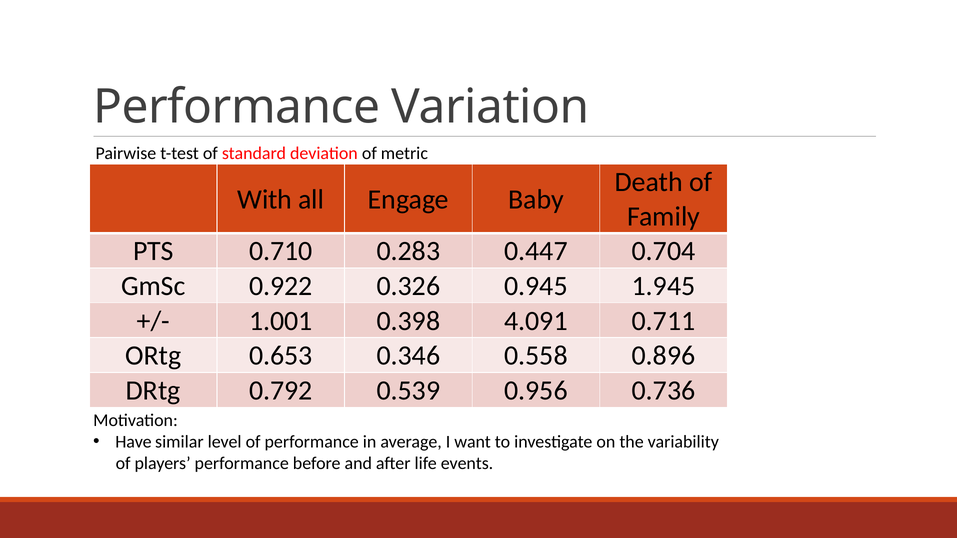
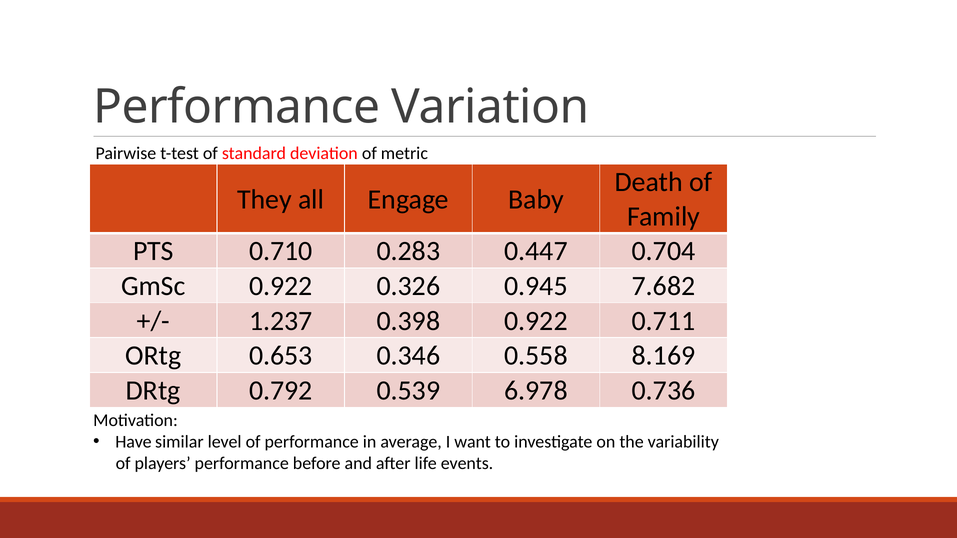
With: With -> They
1.945: 1.945 -> 7.682
1.001: 1.001 -> 1.237
0.398 4.091: 4.091 -> 0.922
0.896: 0.896 -> 8.169
0.956: 0.956 -> 6.978
